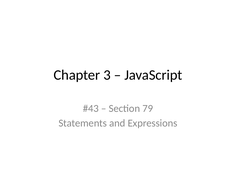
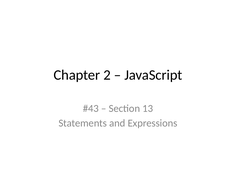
3: 3 -> 2
79: 79 -> 13
